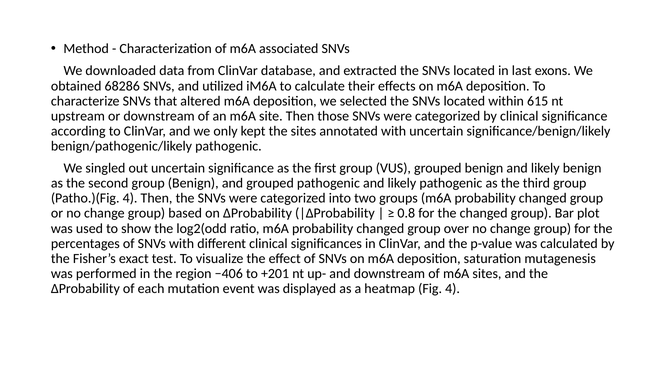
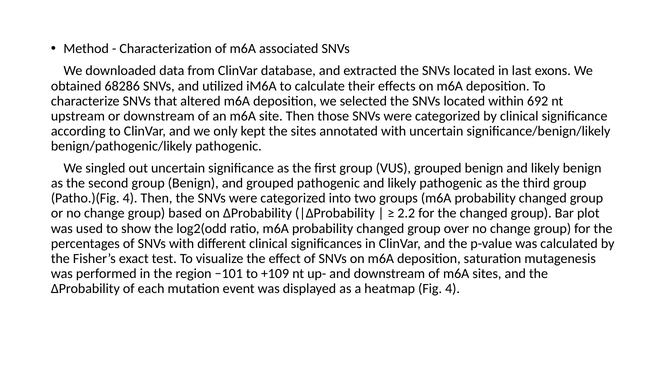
615: 615 -> 692
0.8: 0.8 -> 2.2
−406: −406 -> −101
+201: +201 -> +109
